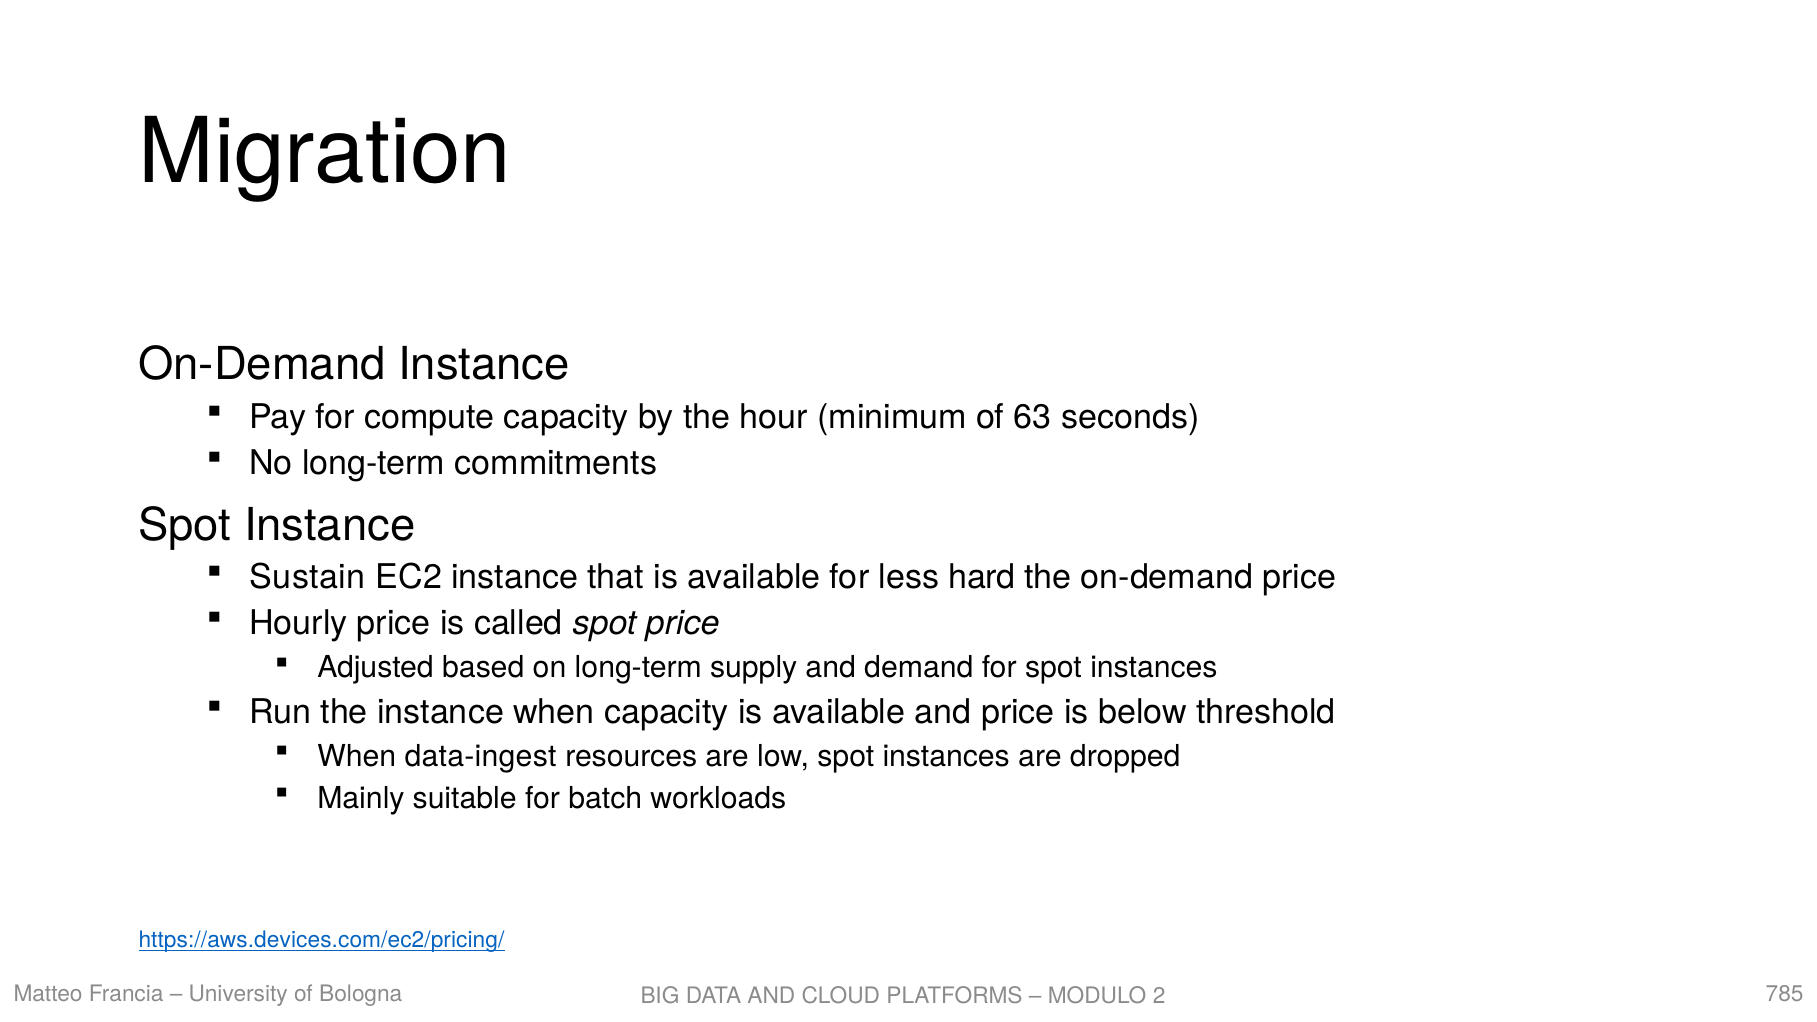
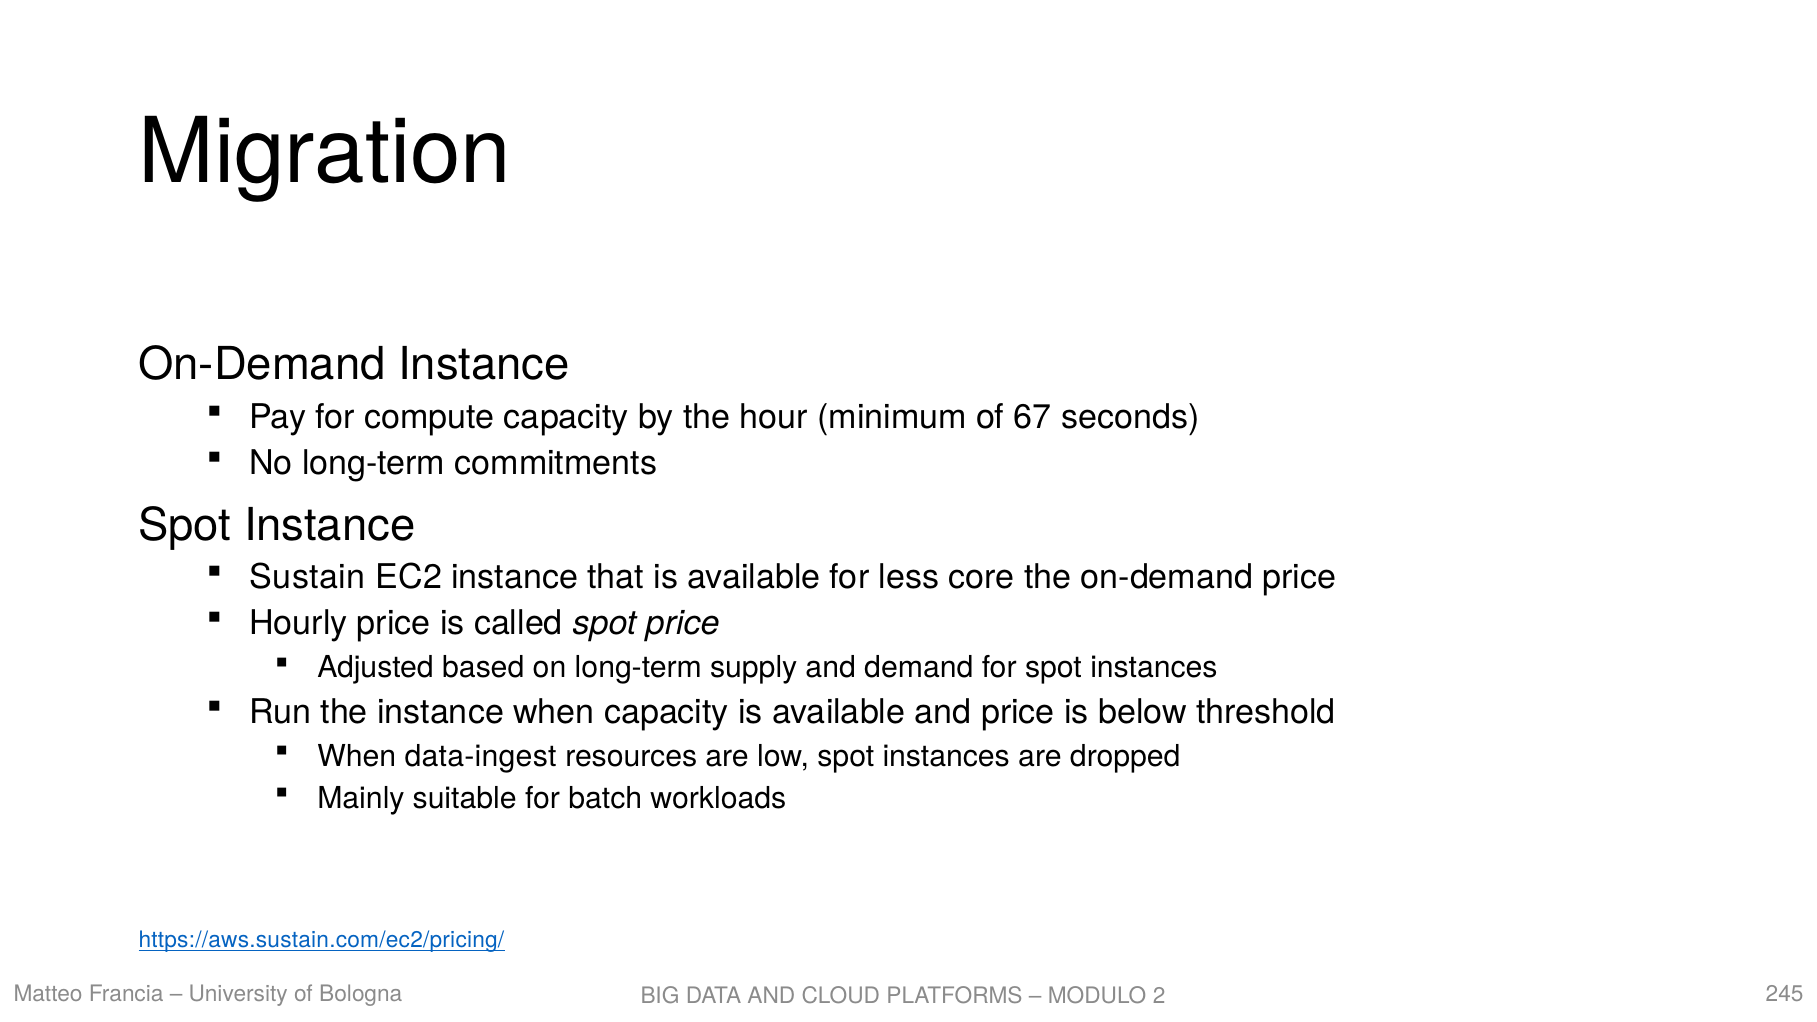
63: 63 -> 67
hard: hard -> core
https://aws.devices.com/ec2/pricing/: https://aws.devices.com/ec2/pricing/ -> https://aws.sustain.com/ec2/pricing/
785: 785 -> 245
